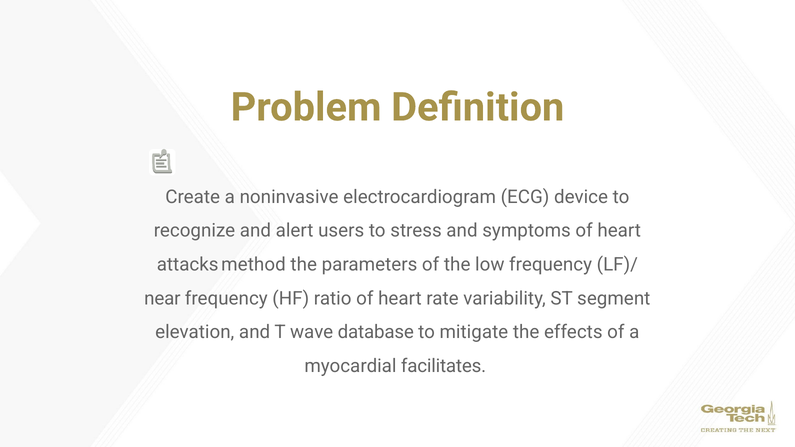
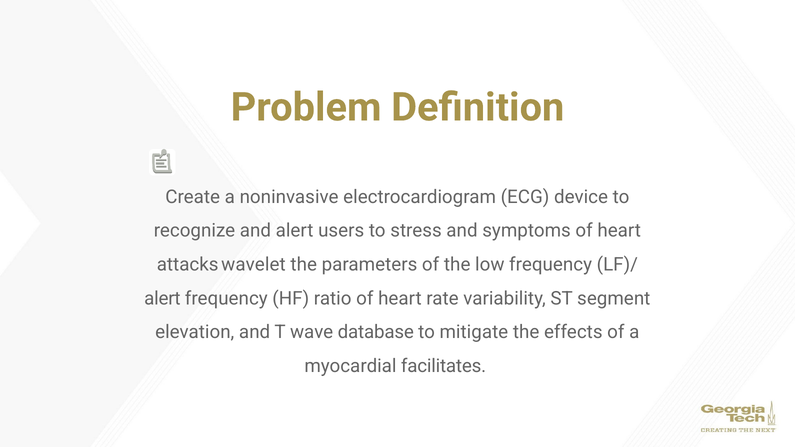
method: method -> wavelet
near at (162, 299): near -> alert
